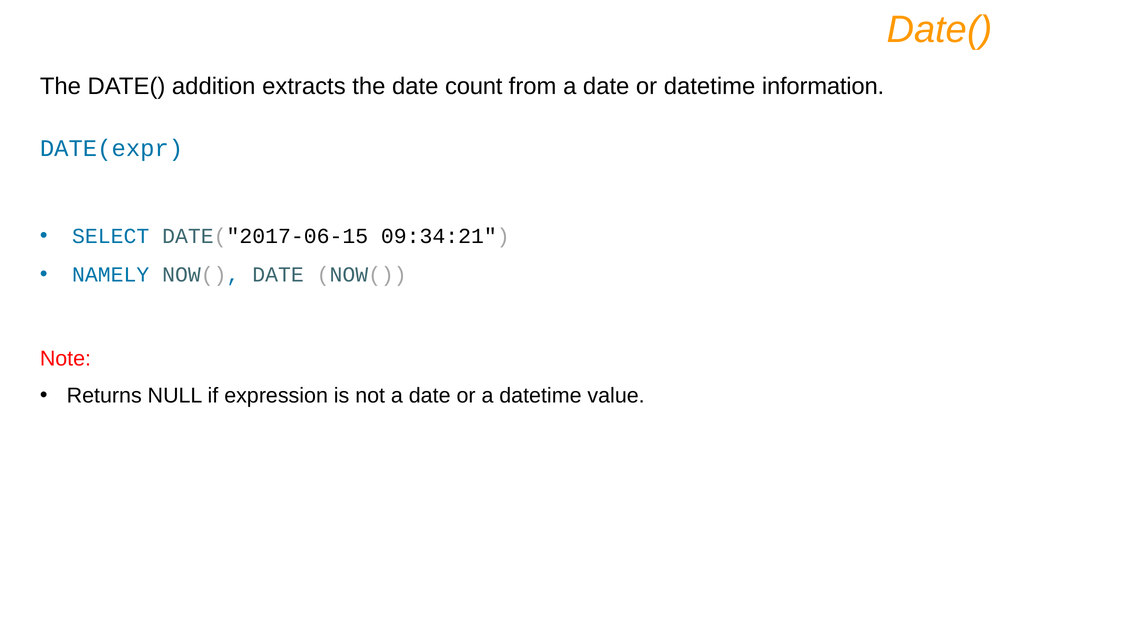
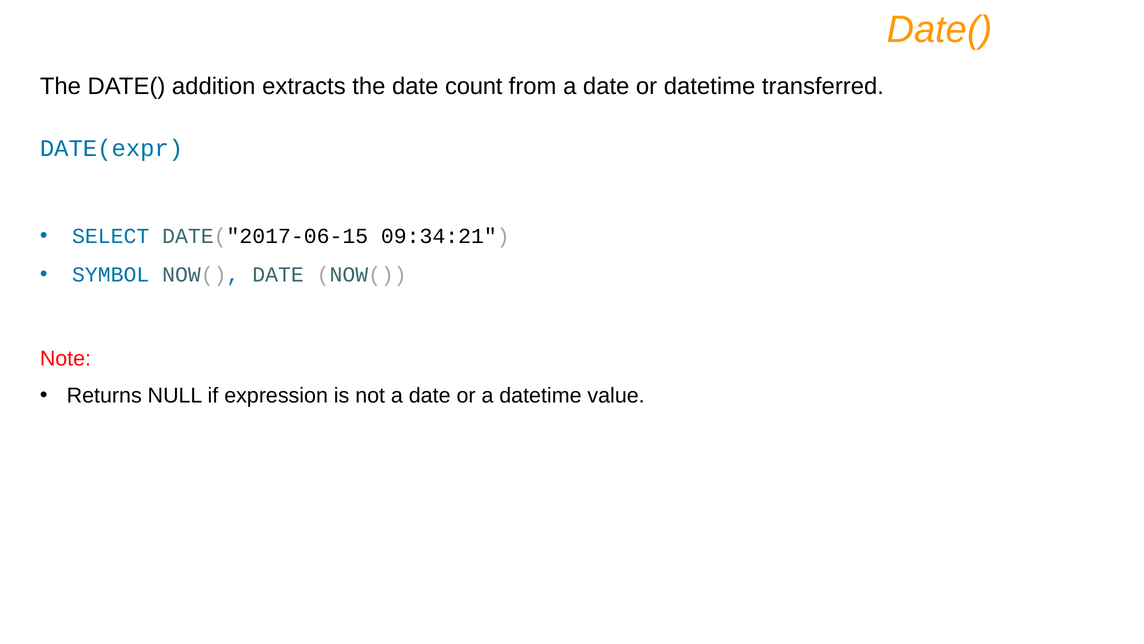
information: information -> transferred
NAMELY: NAMELY -> SYMBOL
